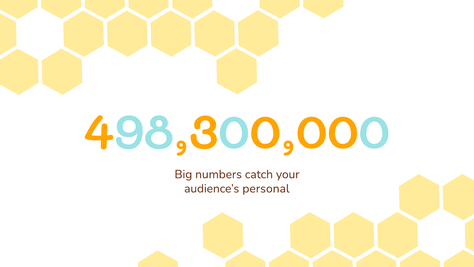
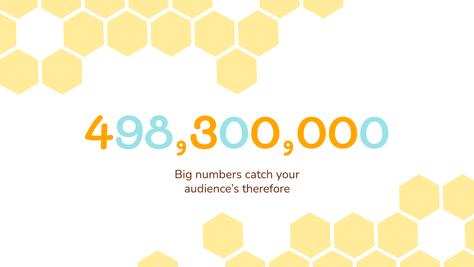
personal: personal -> therefore
